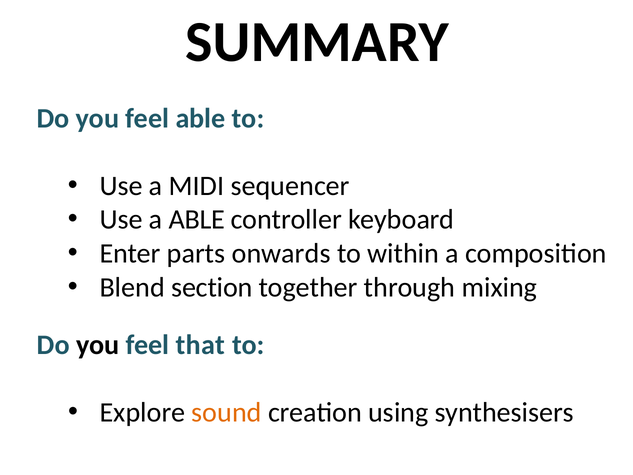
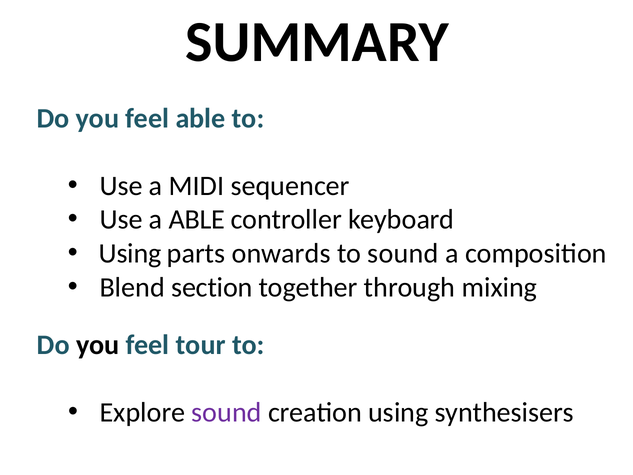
Enter at (130, 253): Enter -> Using
to within: within -> sound
that: that -> tour
sound at (227, 412) colour: orange -> purple
